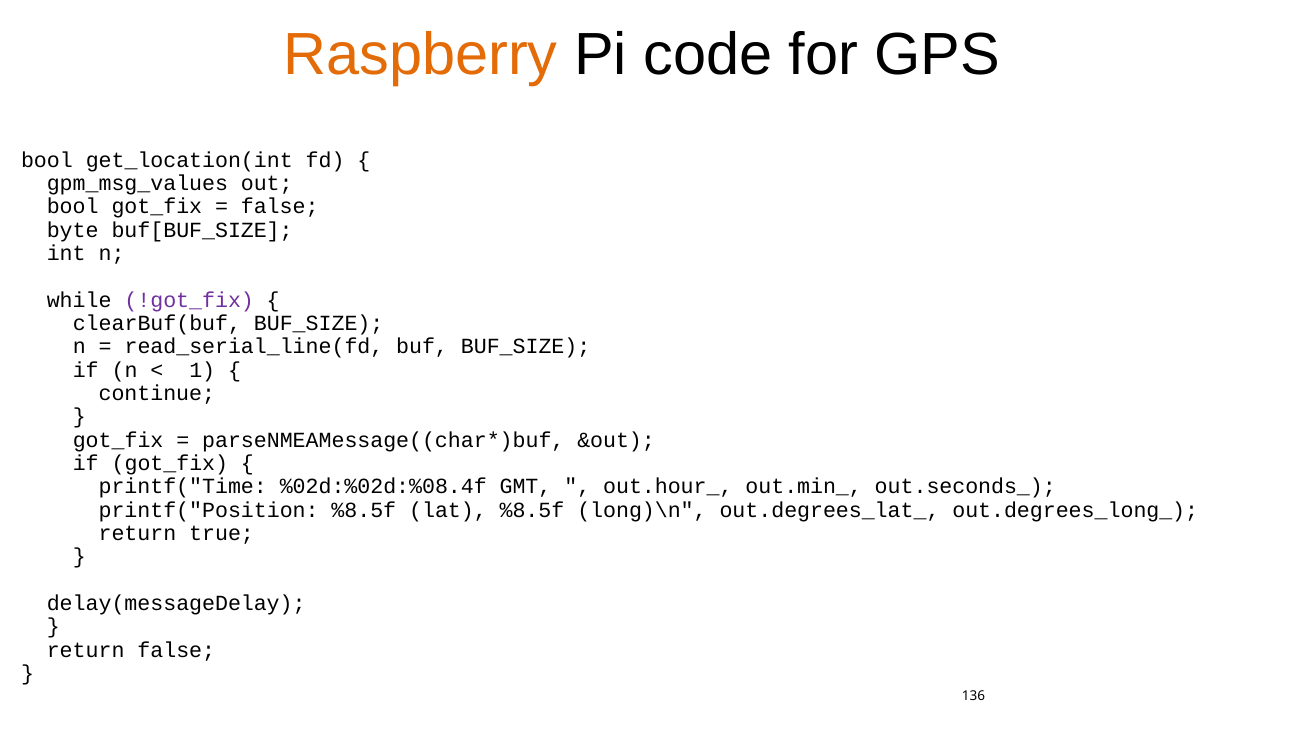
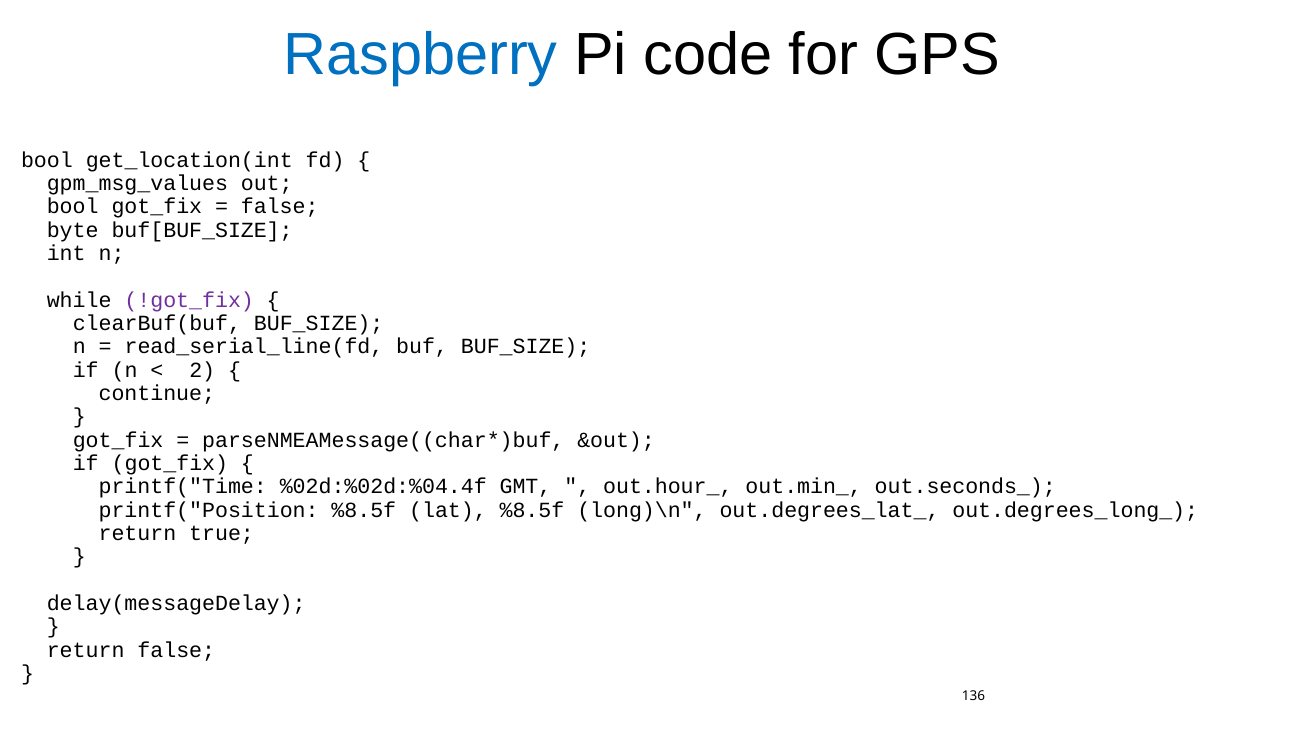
Raspberry colour: orange -> blue
1: 1 -> 2
%02d:%02d:%08.4f: %02d:%02d:%08.4f -> %02d:%02d:%04.4f
